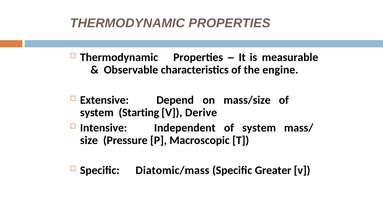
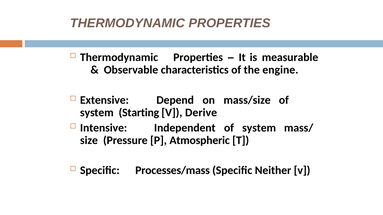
Macroscopic: Macroscopic -> Atmospheric
Diatomic/mass: Diatomic/mass -> Processes/mass
Greater: Greater -> Neither
